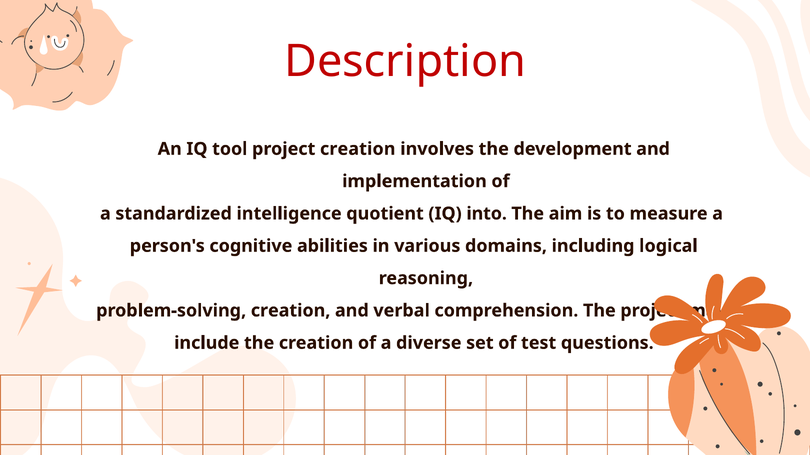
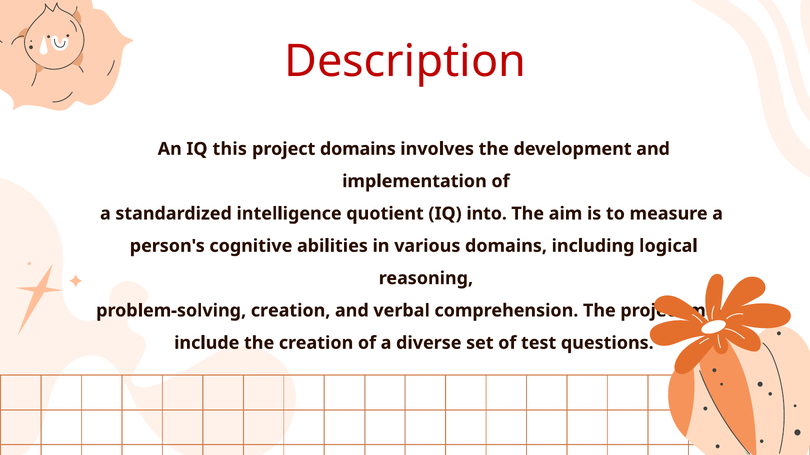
tool: tool -> this
project creation: creation -> domains
